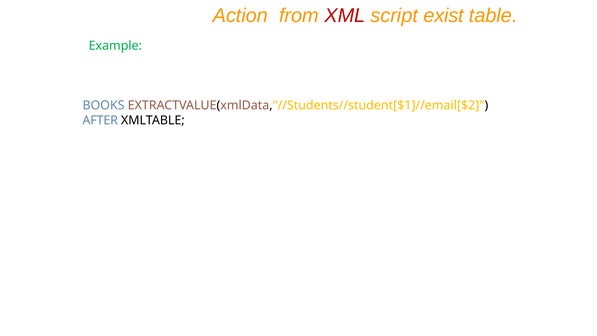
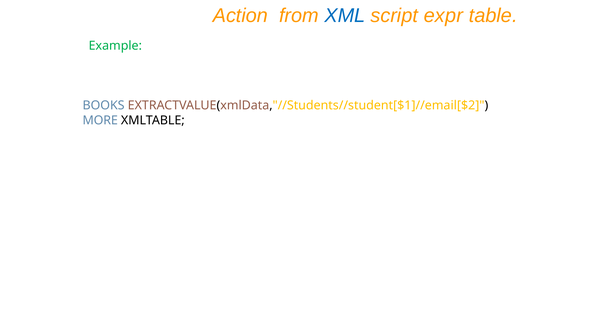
XML colour: red -> blue
exist: exist -> expr
AFTER: AFTER -> MORE
